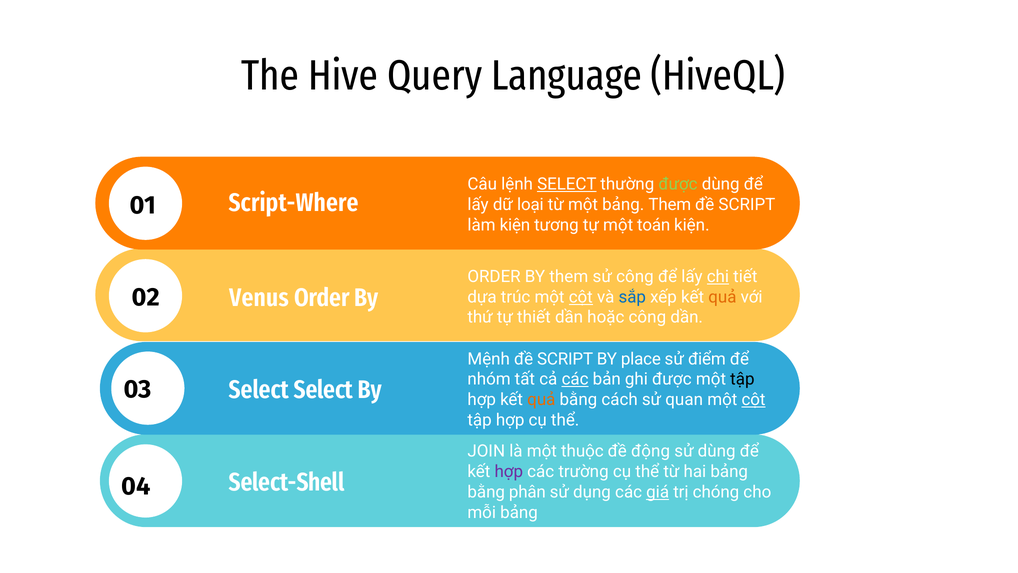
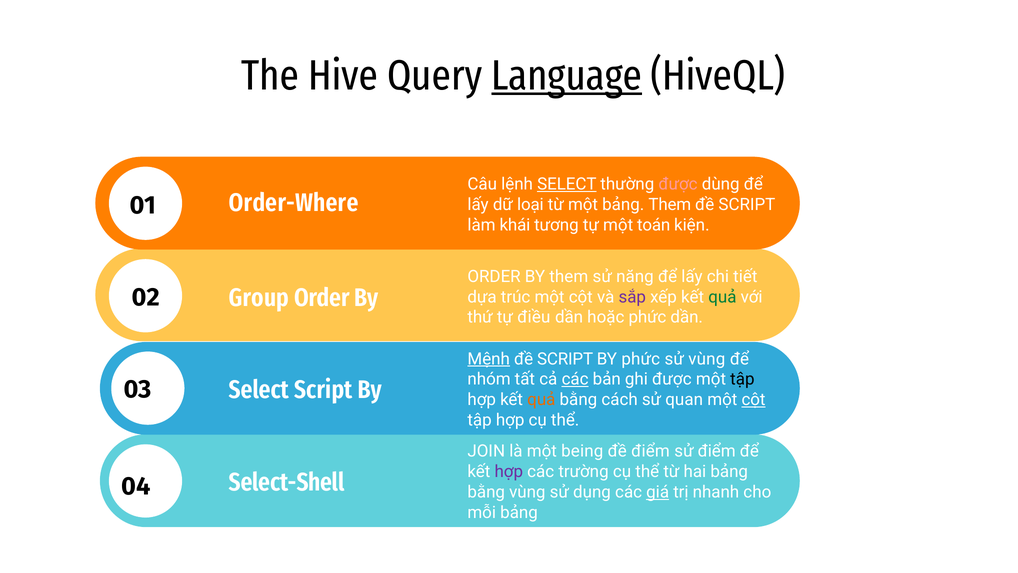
Language underline: none -> present
được at (678, 184) colour: light green -> pink
Script-Where: Script-Where -> Order-Where
làm kiện: kiện -> khái
sử công: công -> năng
chi underline: present -> none
Venus: Venus -> Group
cột at (581, 297) underline: present -> none
sắp colour: blue -> purple
quả at (722, 297) colour: orange -> green
thiết: thiết -> điều
hoặc công: công -> phức
Mệnh underline: none -> present
BY place: place -> phức
sử điểm: điểm -> vùng
Select Select: Select -> Script
thuộc: thuộc -> being
đề động: động -> điểm
sử dùng: dùng -> điểm
bằng phân: phân -> vùng
chóng: chóng -> nhanh
